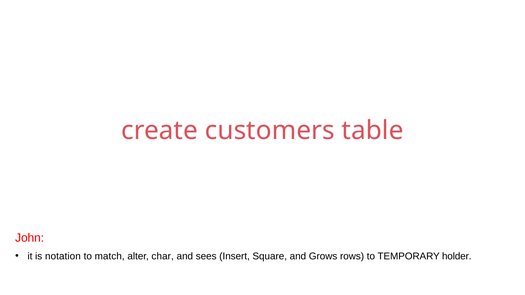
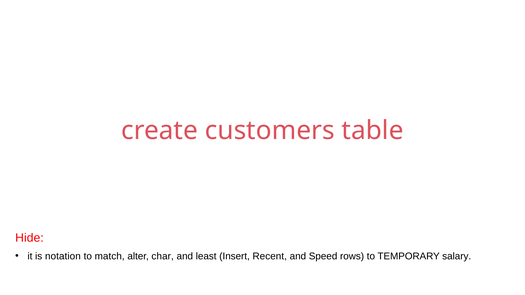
John: John -> Hide
sees: sees -> least
Square: Square -> Recent
Grows: Grows -> Speed
holder: holder -> salary
